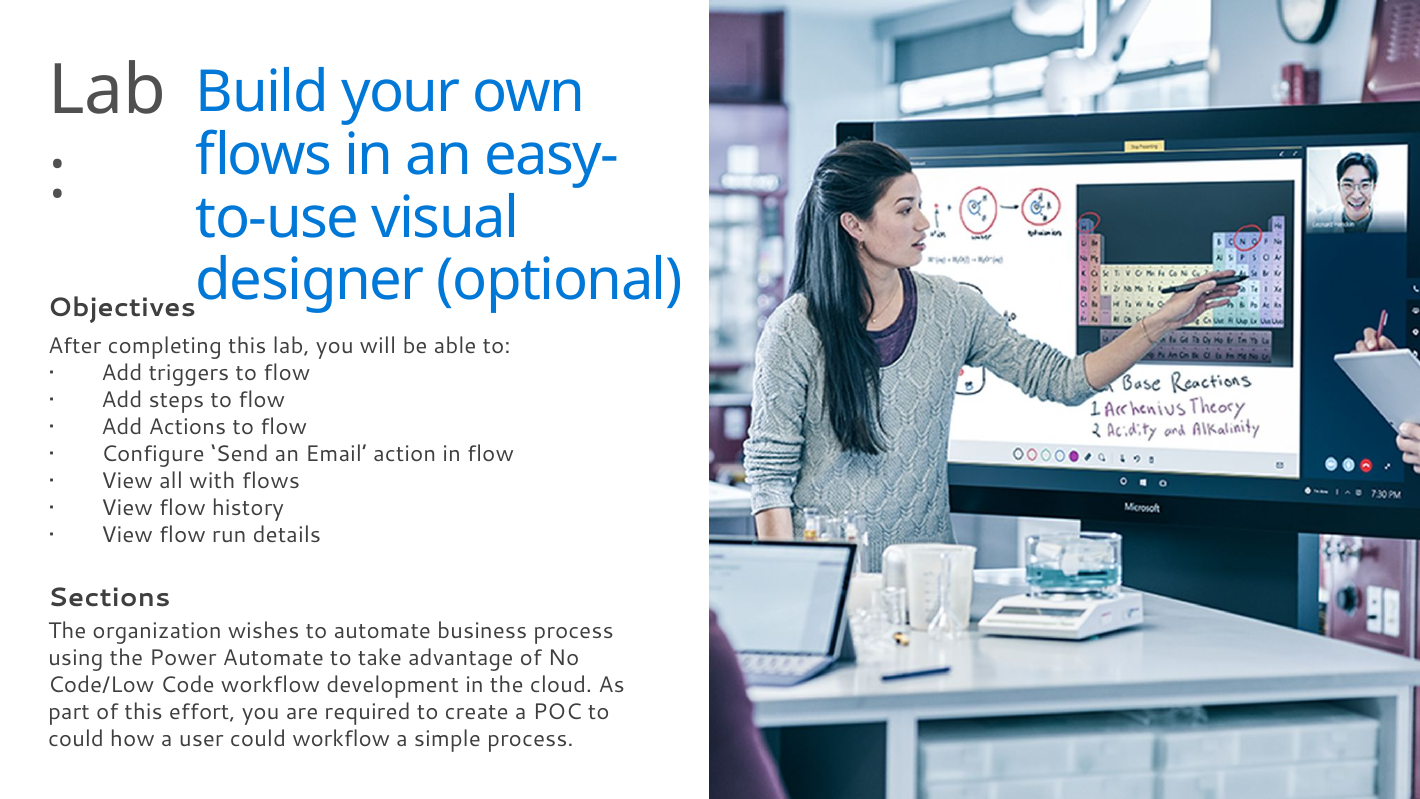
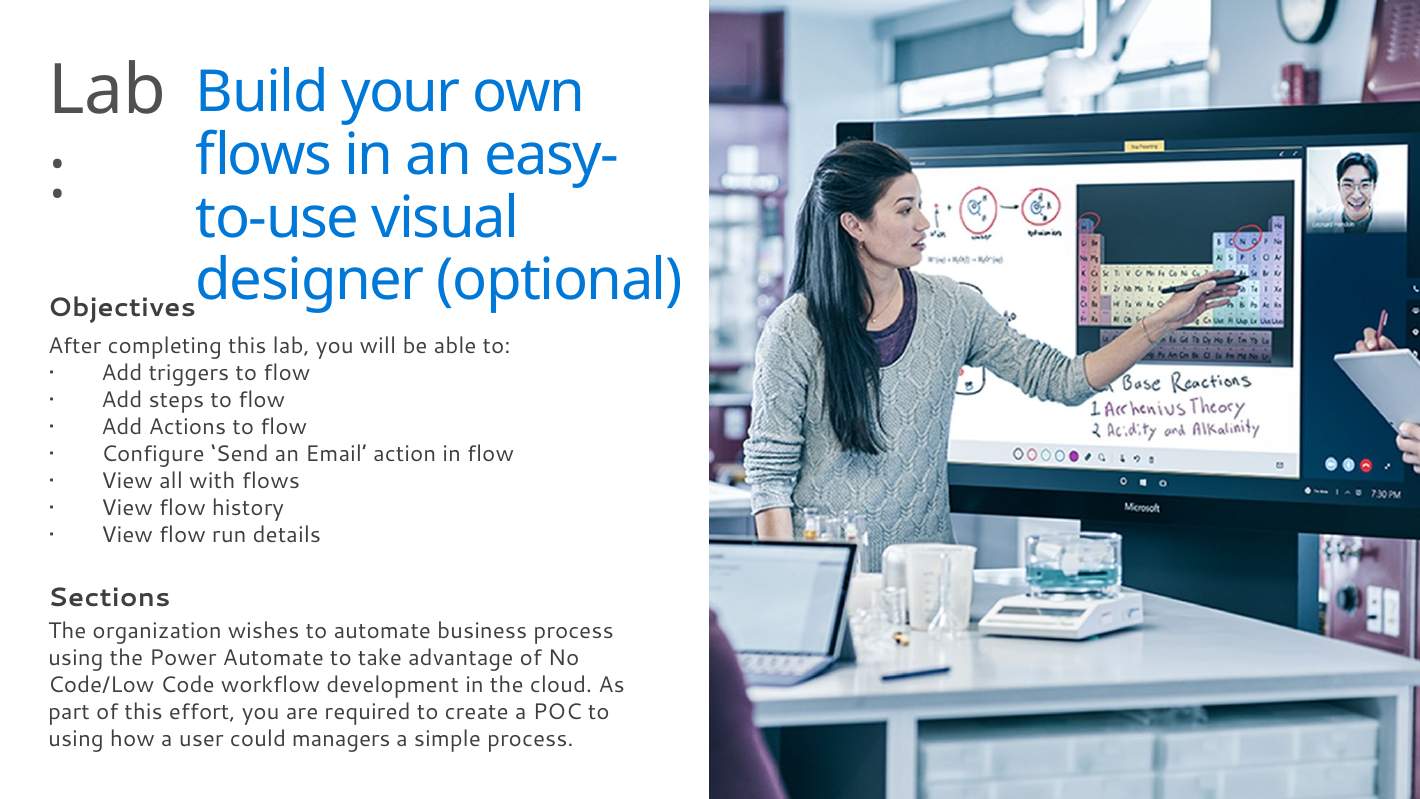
could at (76, 738): could -> using
could workflow: workflow -> managers
